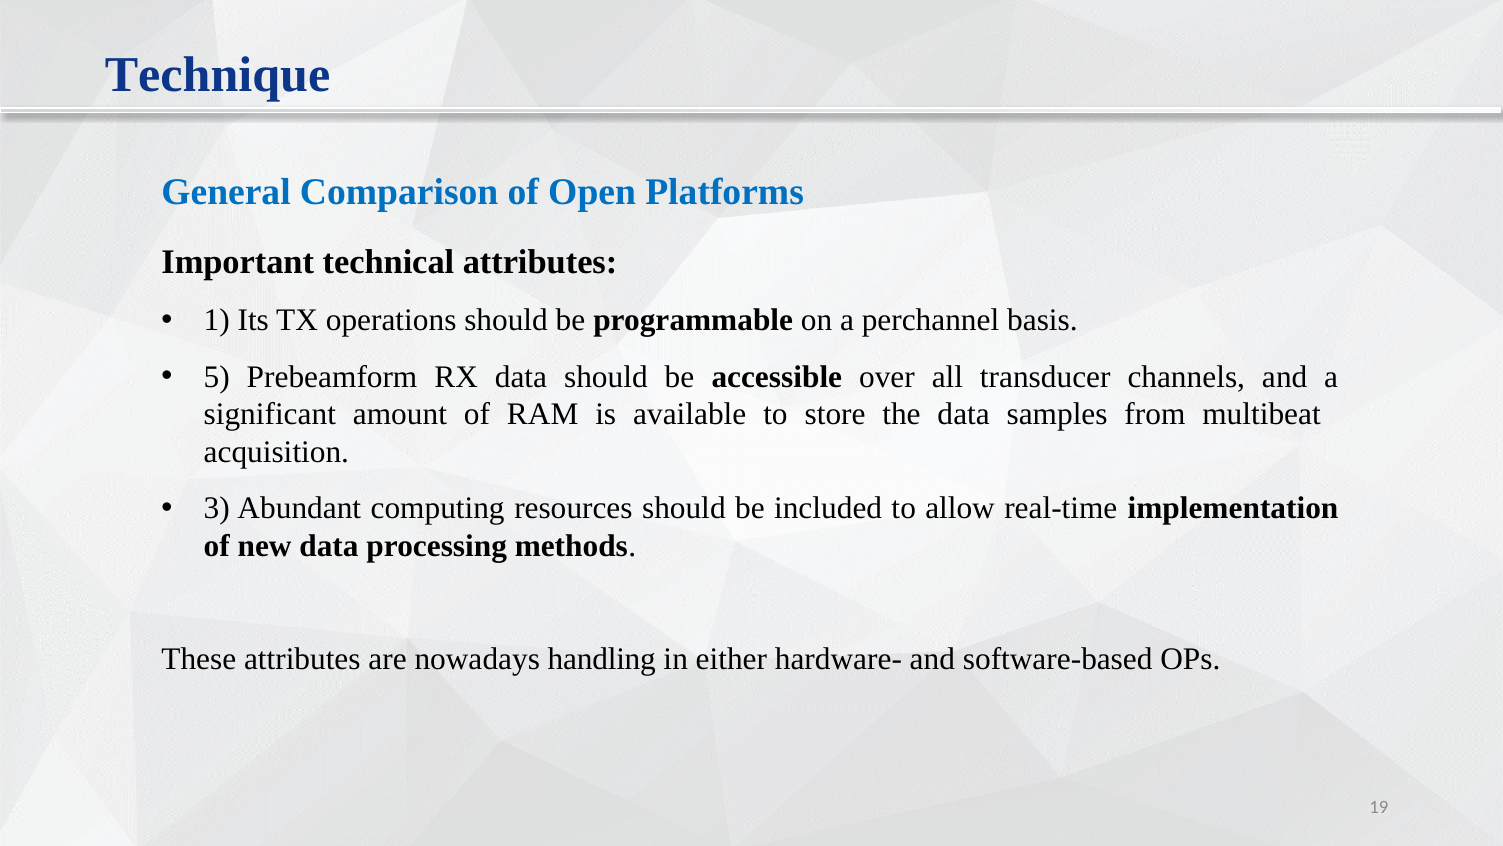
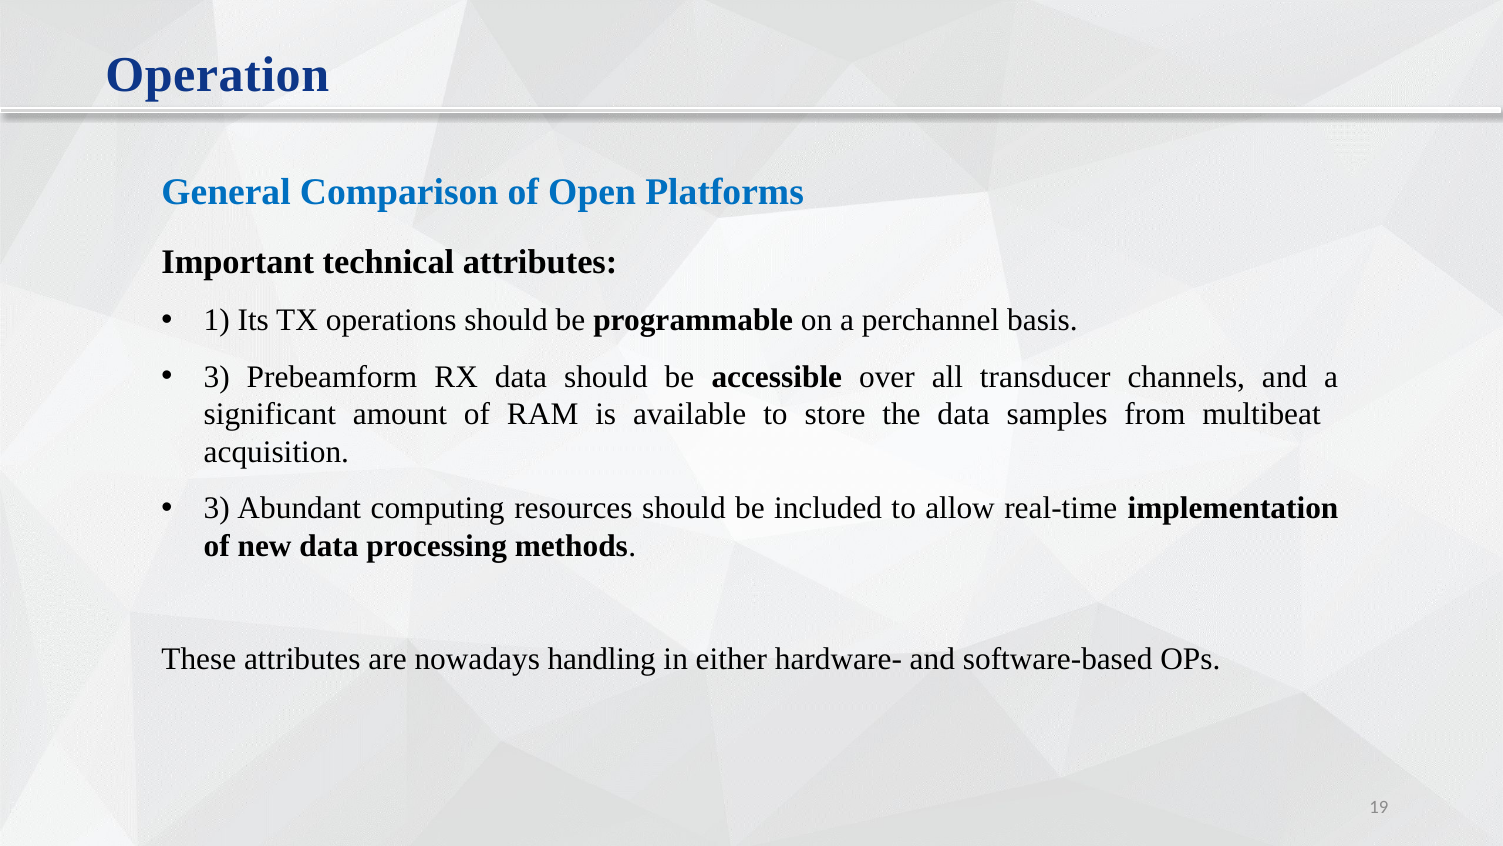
Technique: Technique -> Operation
5 at (217, 377): 5 -> 3
